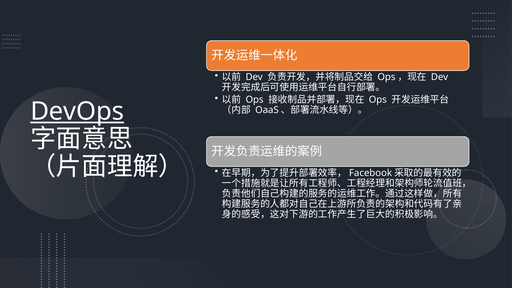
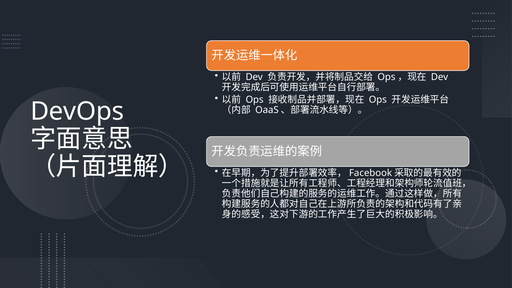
DevOps underline: present -> none
